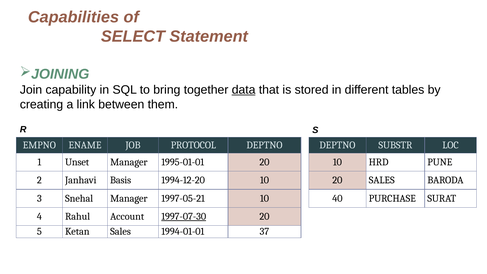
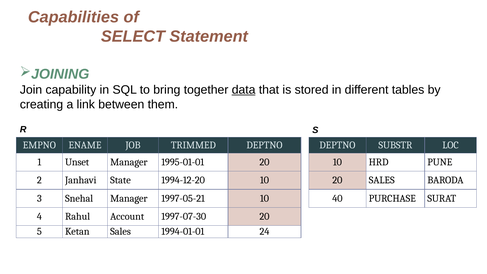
PROTOCOL: PROTOCOL -> TRIMMED
Basis: Basis -> State
1997-07-30 underline: present -> none
37: 37 -> 24
